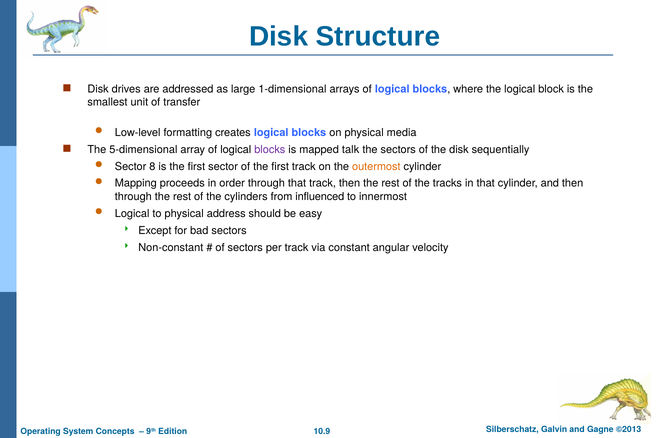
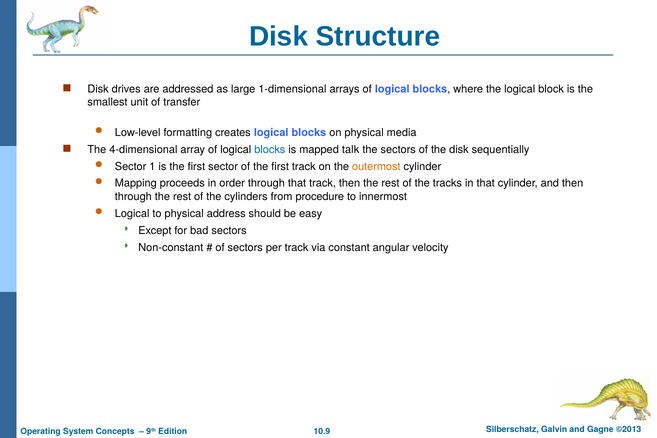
5-dimensional: 5-dimensional -> 4-dimensional
blocks at (270, 149) colour: purple -> blue
8: 8 -> 1
influenced: influenced -> procedure
